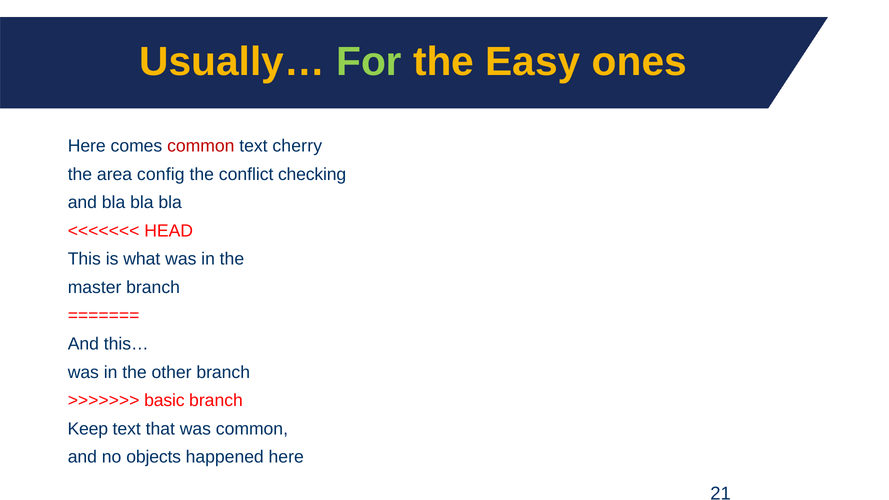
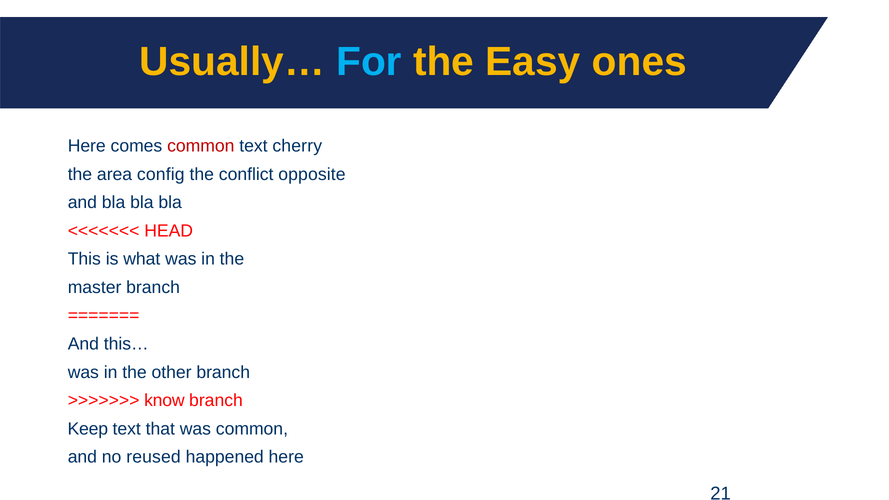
For colour: light green -> light blue
checking: checking -> opposite
basic: basic -> know
objects: objects -> reused
